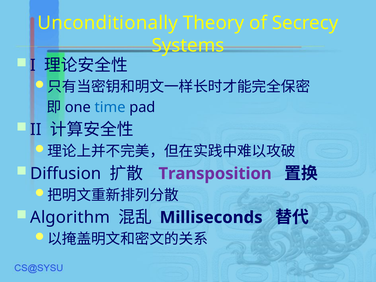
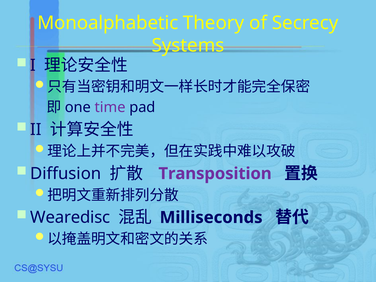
Unconditionally: Unconditionally -> Monoalphabetic
time colour: blue -> purple
Algorithm: Algorithm -> Wearedisc
